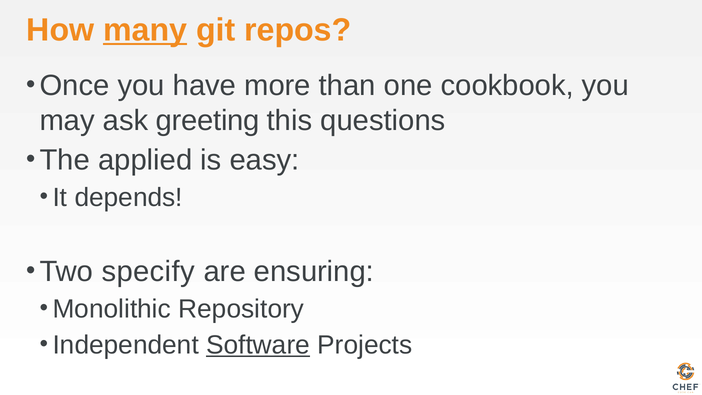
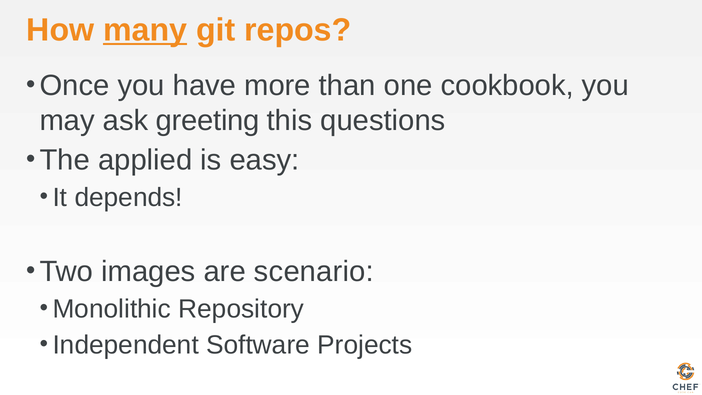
specify: specify -> images
ensuring: ensuring -> scenario
Software underline: present -> none
